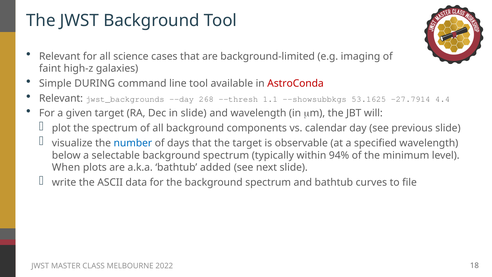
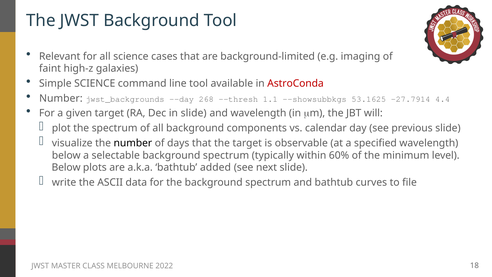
Simple DURING: DURING -> SCIENCE
Relevant at (61, 98): Relevant -> Number
number at (133, 143) colour: blue -> black
94%: 94% -> 60%
When at (66, 167): When -> Below
